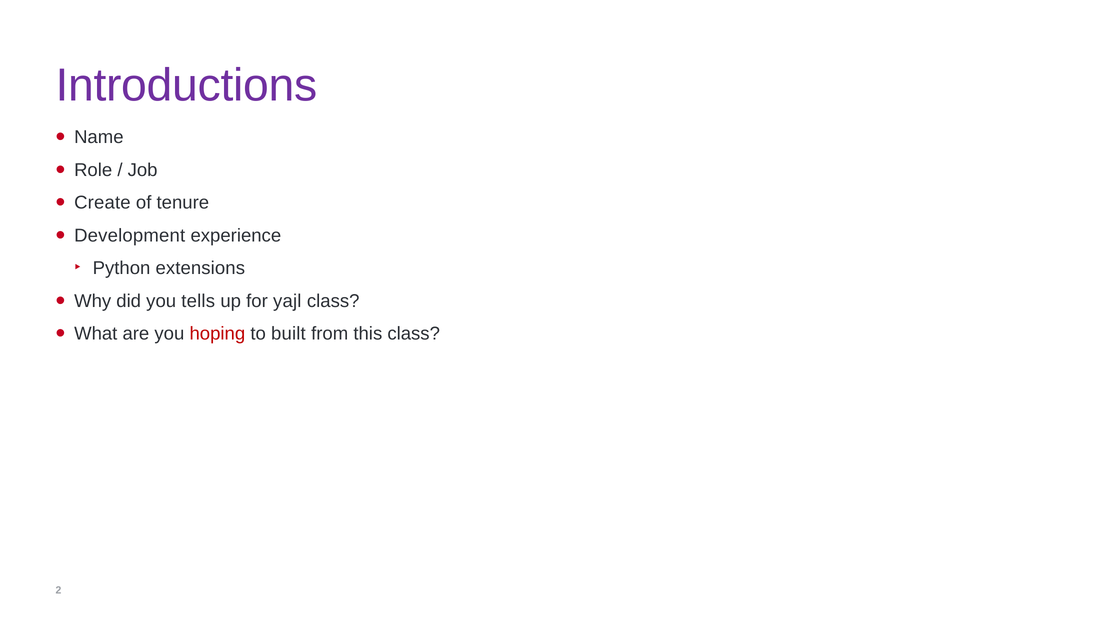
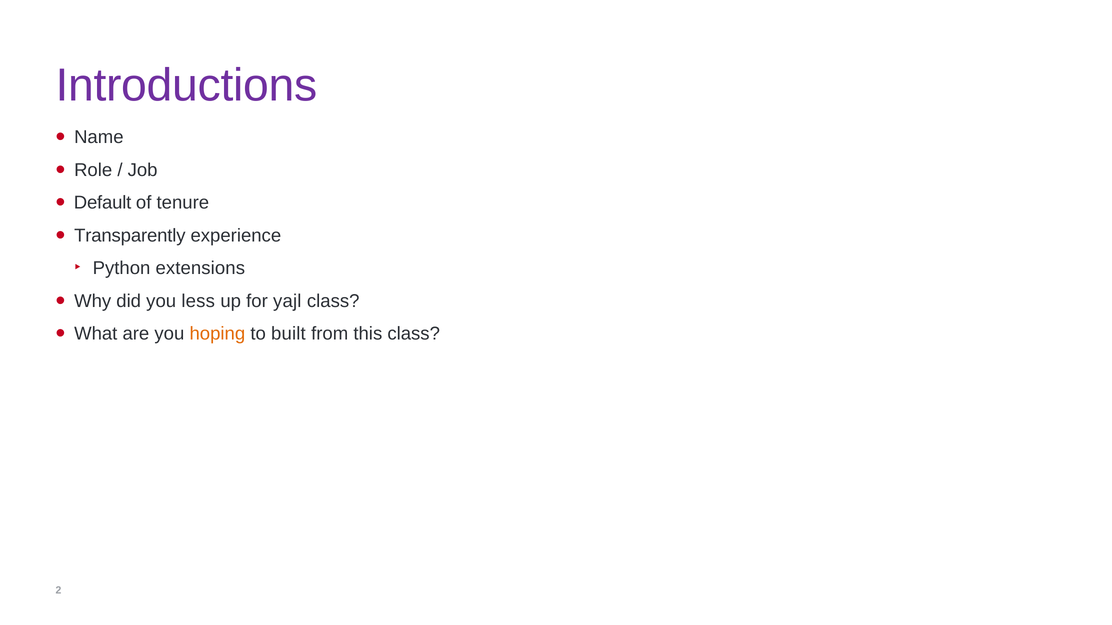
Create: Create -> Default
Development: Development -> Transparently
tells: tells -> less
hoping colour: red -> orange
